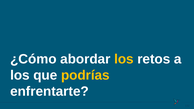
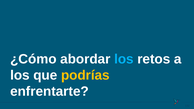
los at (124, 59) colour: yellow -> light blue
